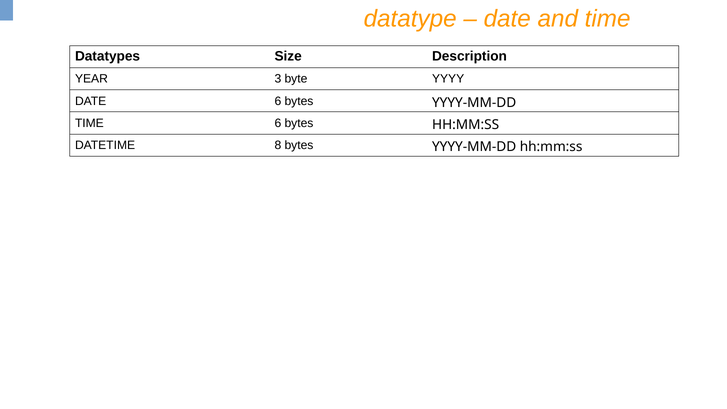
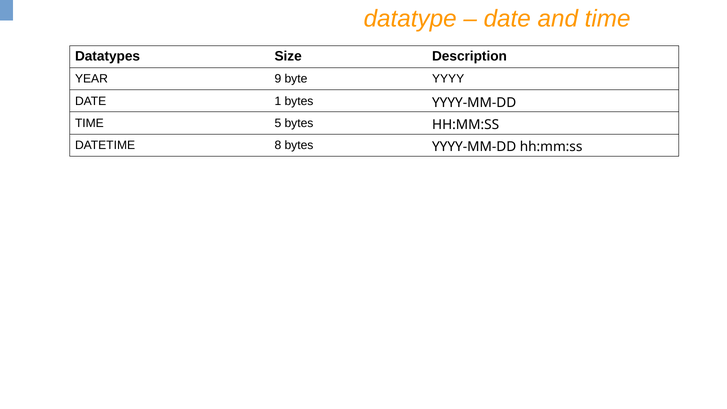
3: 3 -> 9
DATE 6: 6 -> 1
TIME 6: 6 -> 5
